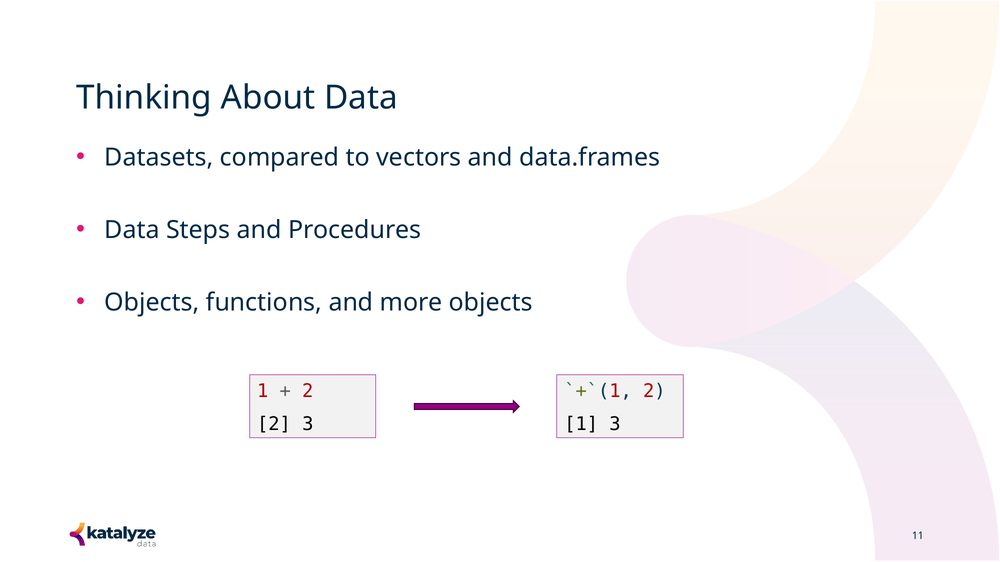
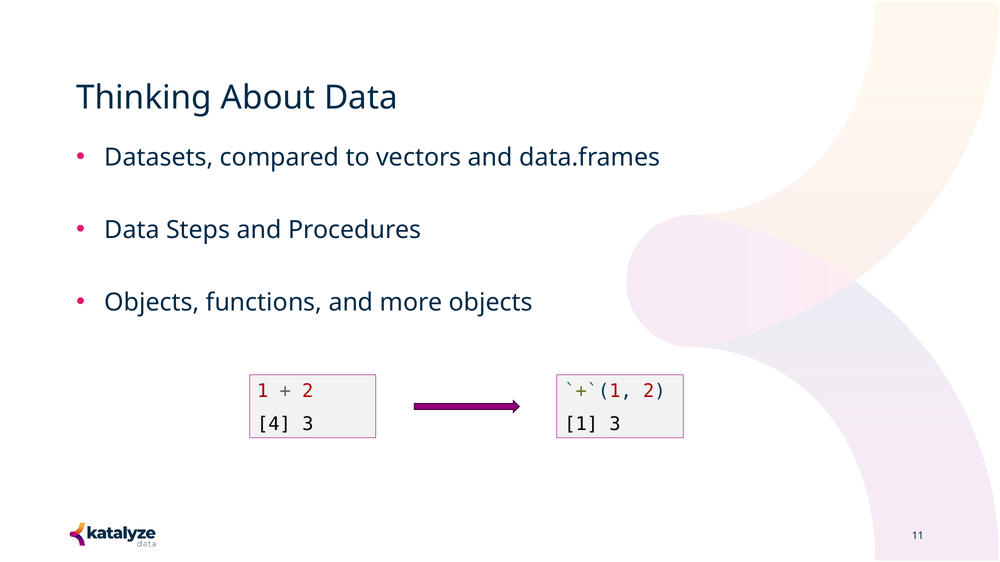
2 at (274, 424): 2 -> 4
